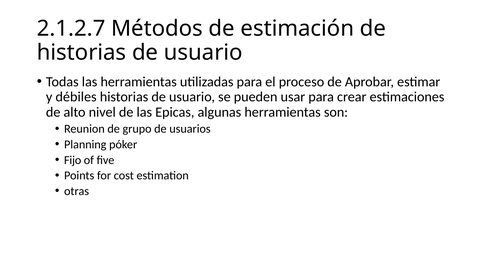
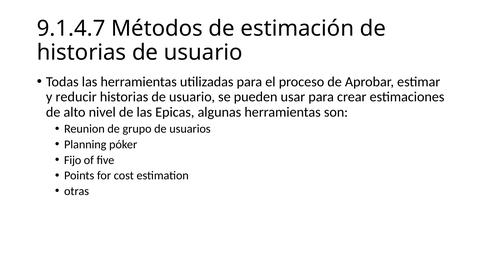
2.1.2.7: 2.1.2.7 -> 9.1.4.7
débiles: débiles -> reducir
